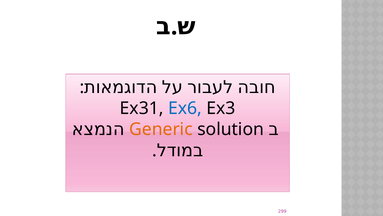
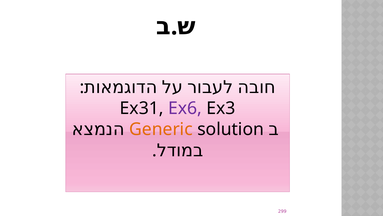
Ex6 colour: blue -> purple
